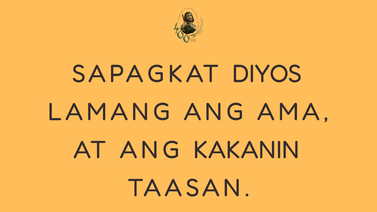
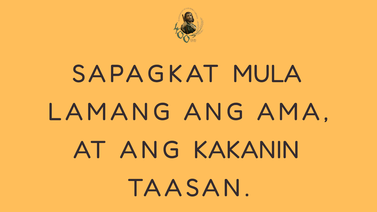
DIYOS: DIYOS -> MULA
